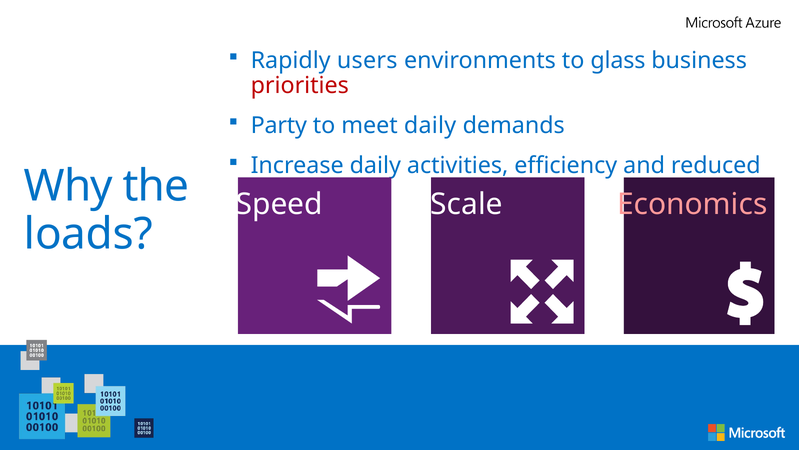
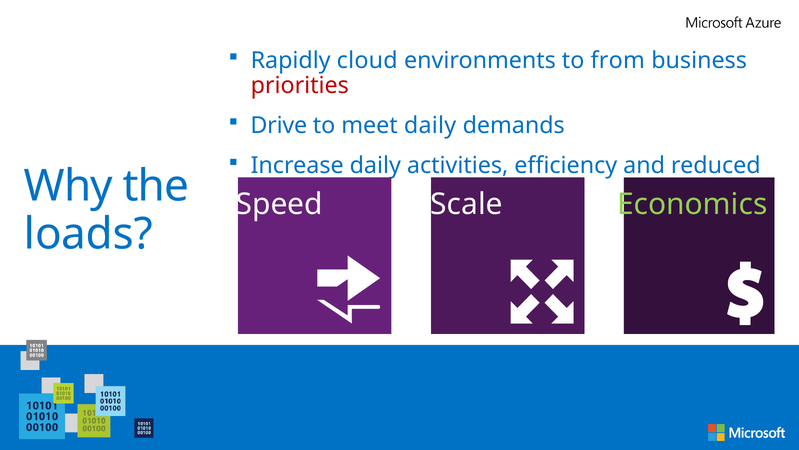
users: users -> cloud
glass: glass -> from
Party: Party -> Drive
Economics colour: pink -> light green
